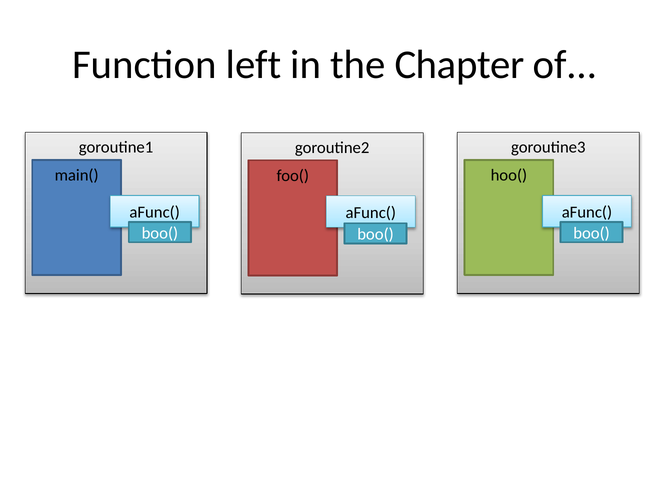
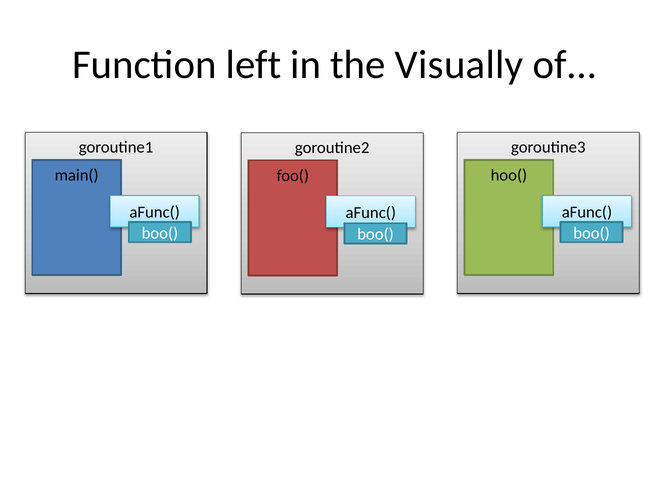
Chapter: Chapter -> Visually
